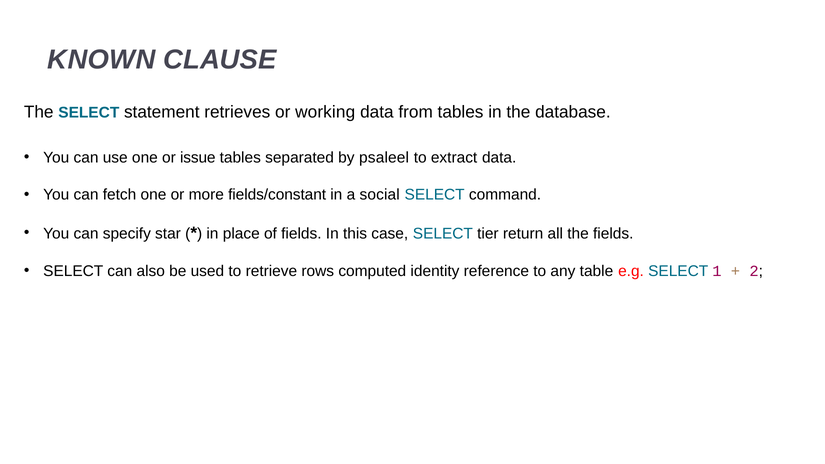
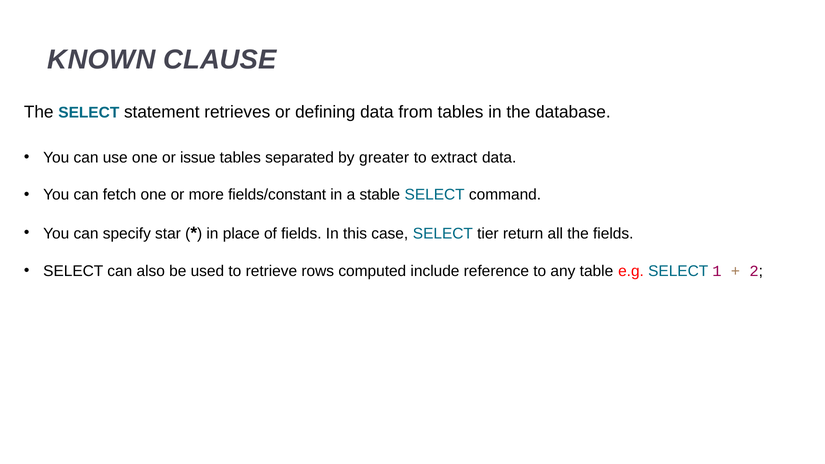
working: working -> defining
psaleel: psaleel -> greater
social: social -> stable
identity: identity -> include
